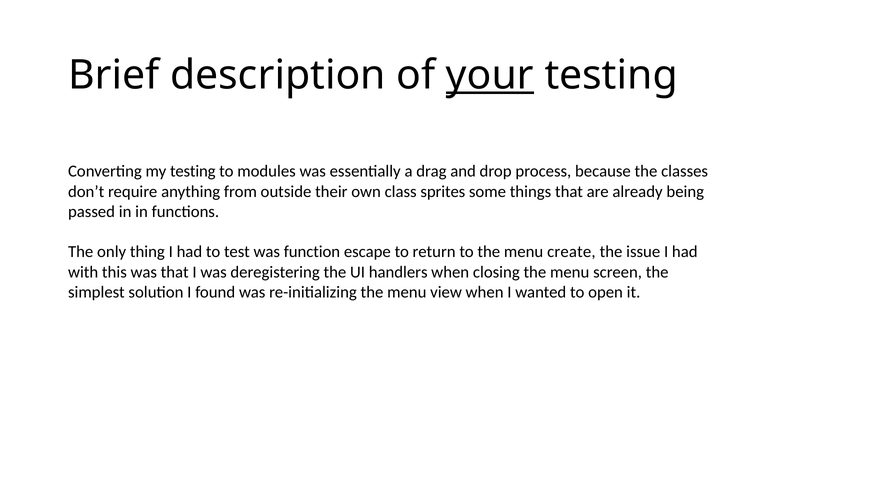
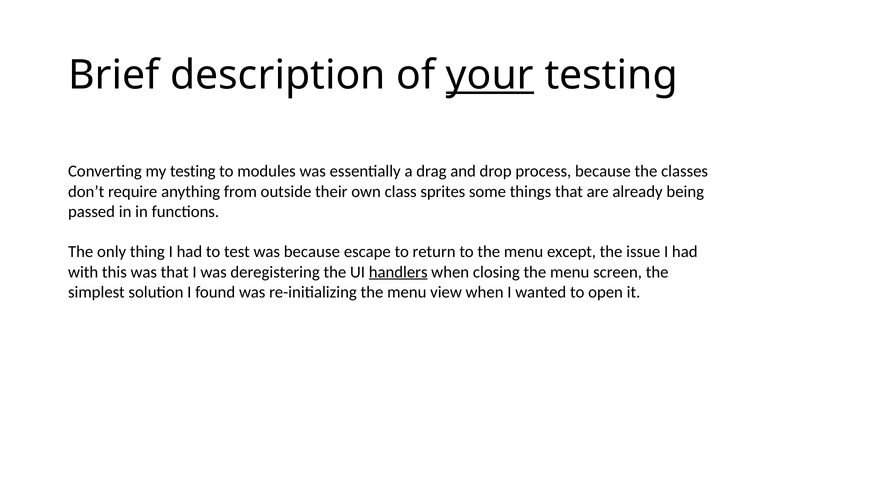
was function: function -> because
create: create -> except
handlers underline: none -> present
